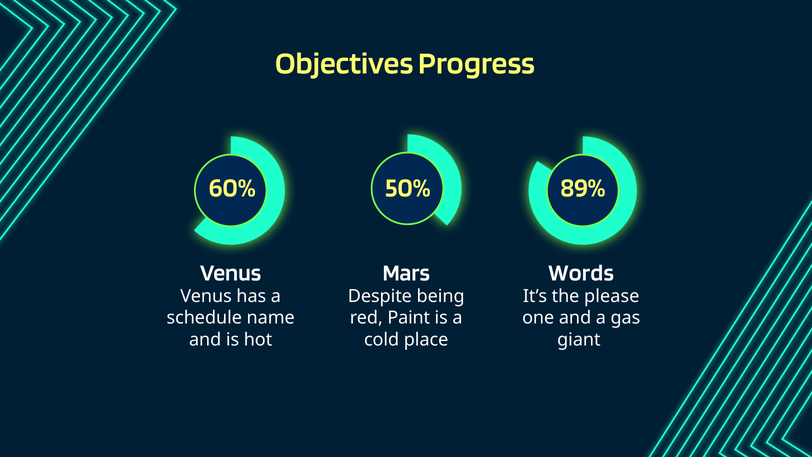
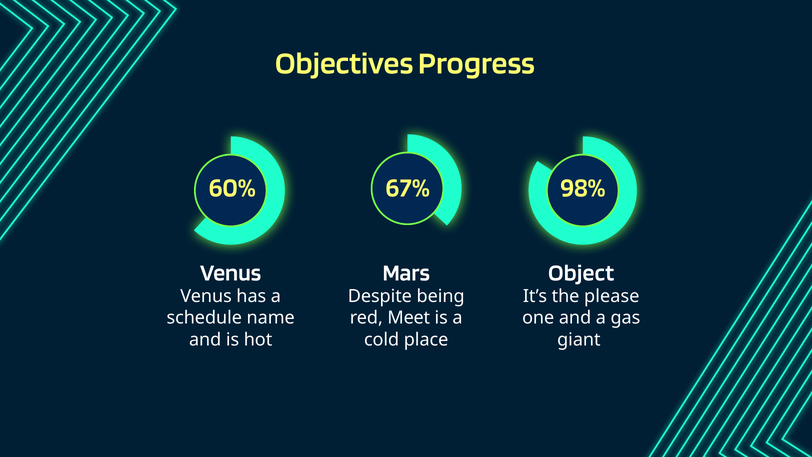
50%: 50% -> 67%
89%: 89% -> 98%
Words: Words -> Object
Paint: Paint -> Meet
